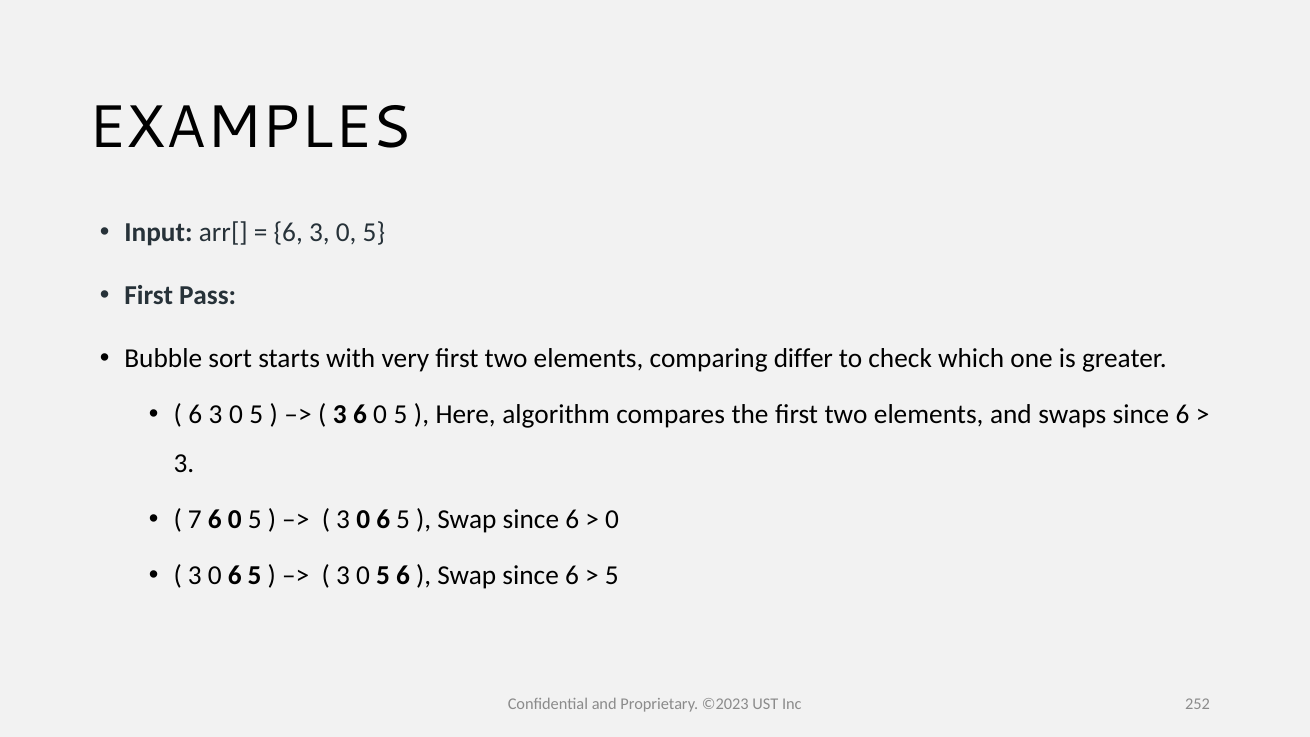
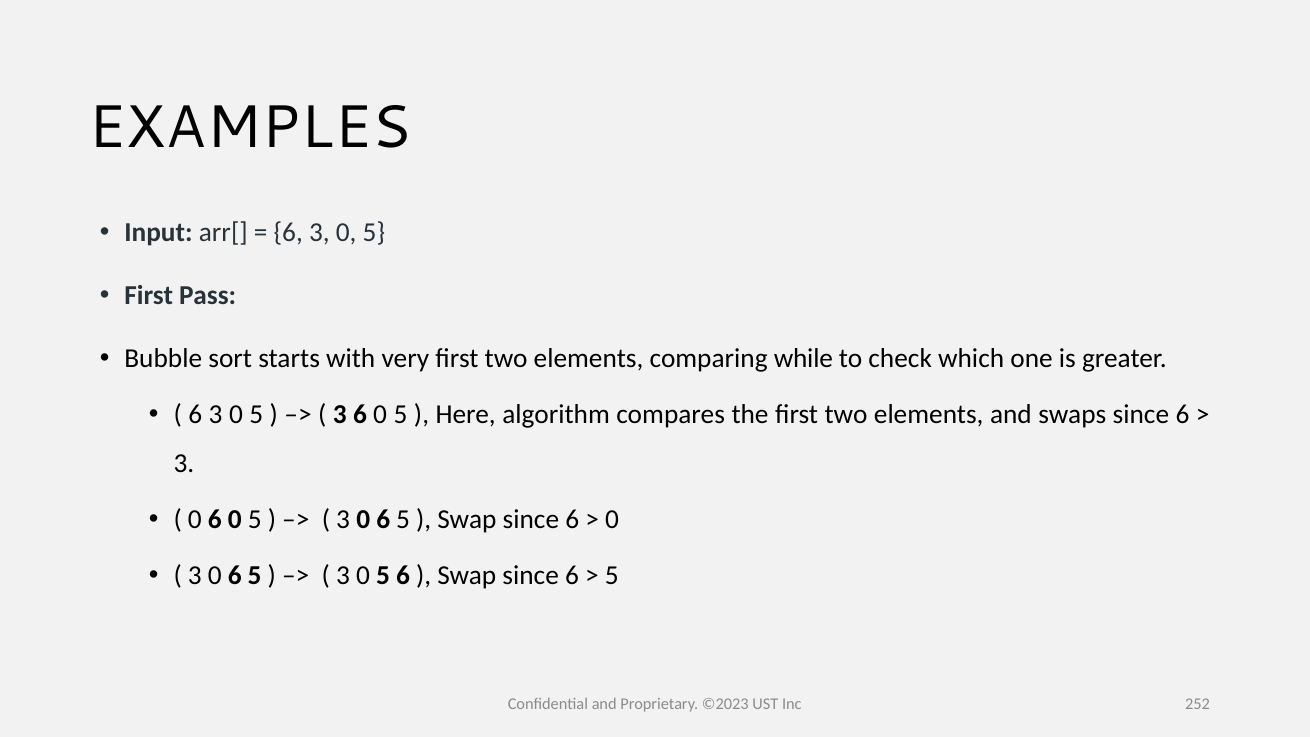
differ: differ -> while
7 at (195, 520): 7 -> 0
